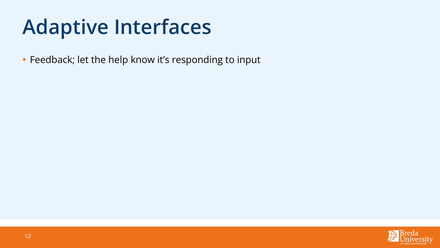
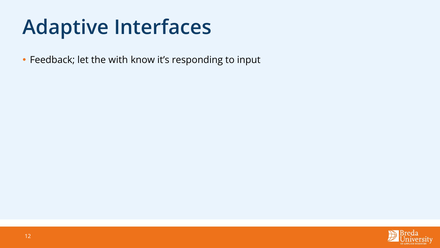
help: help -> with
